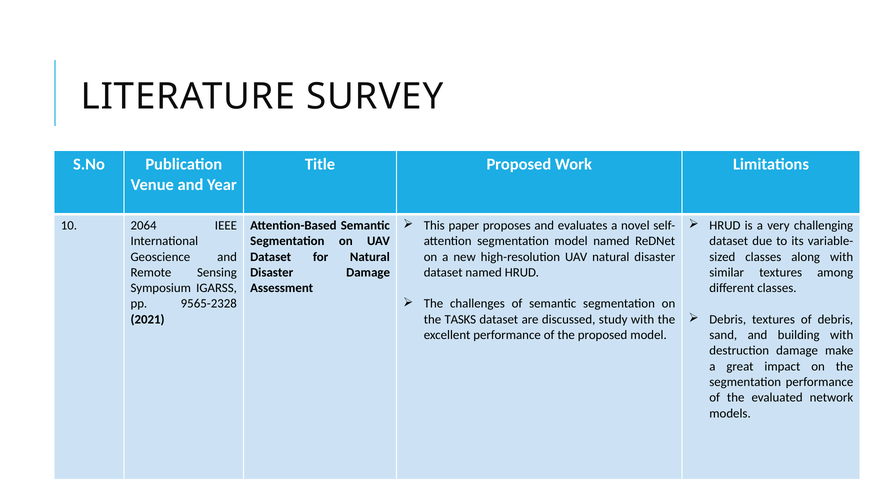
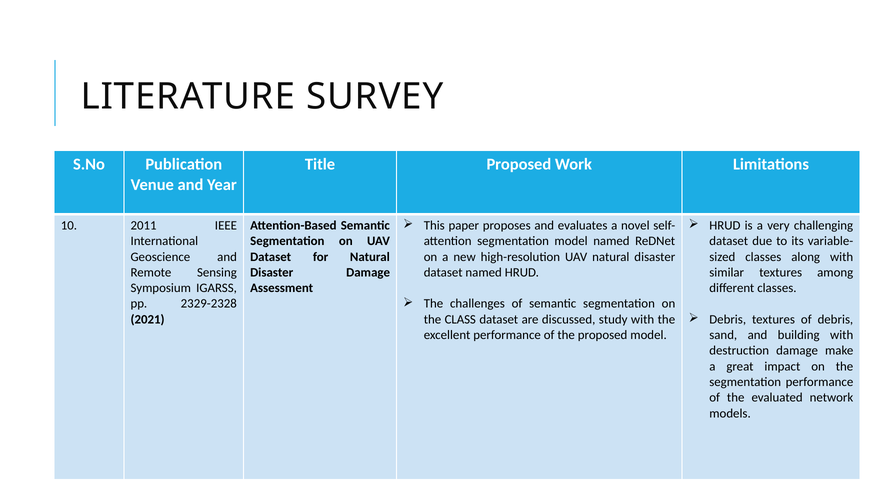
2064: 2064 -> 2011
9565-2328: 9565-2328 -> 2329-2328
TASKS: TASKS -> CLASS
